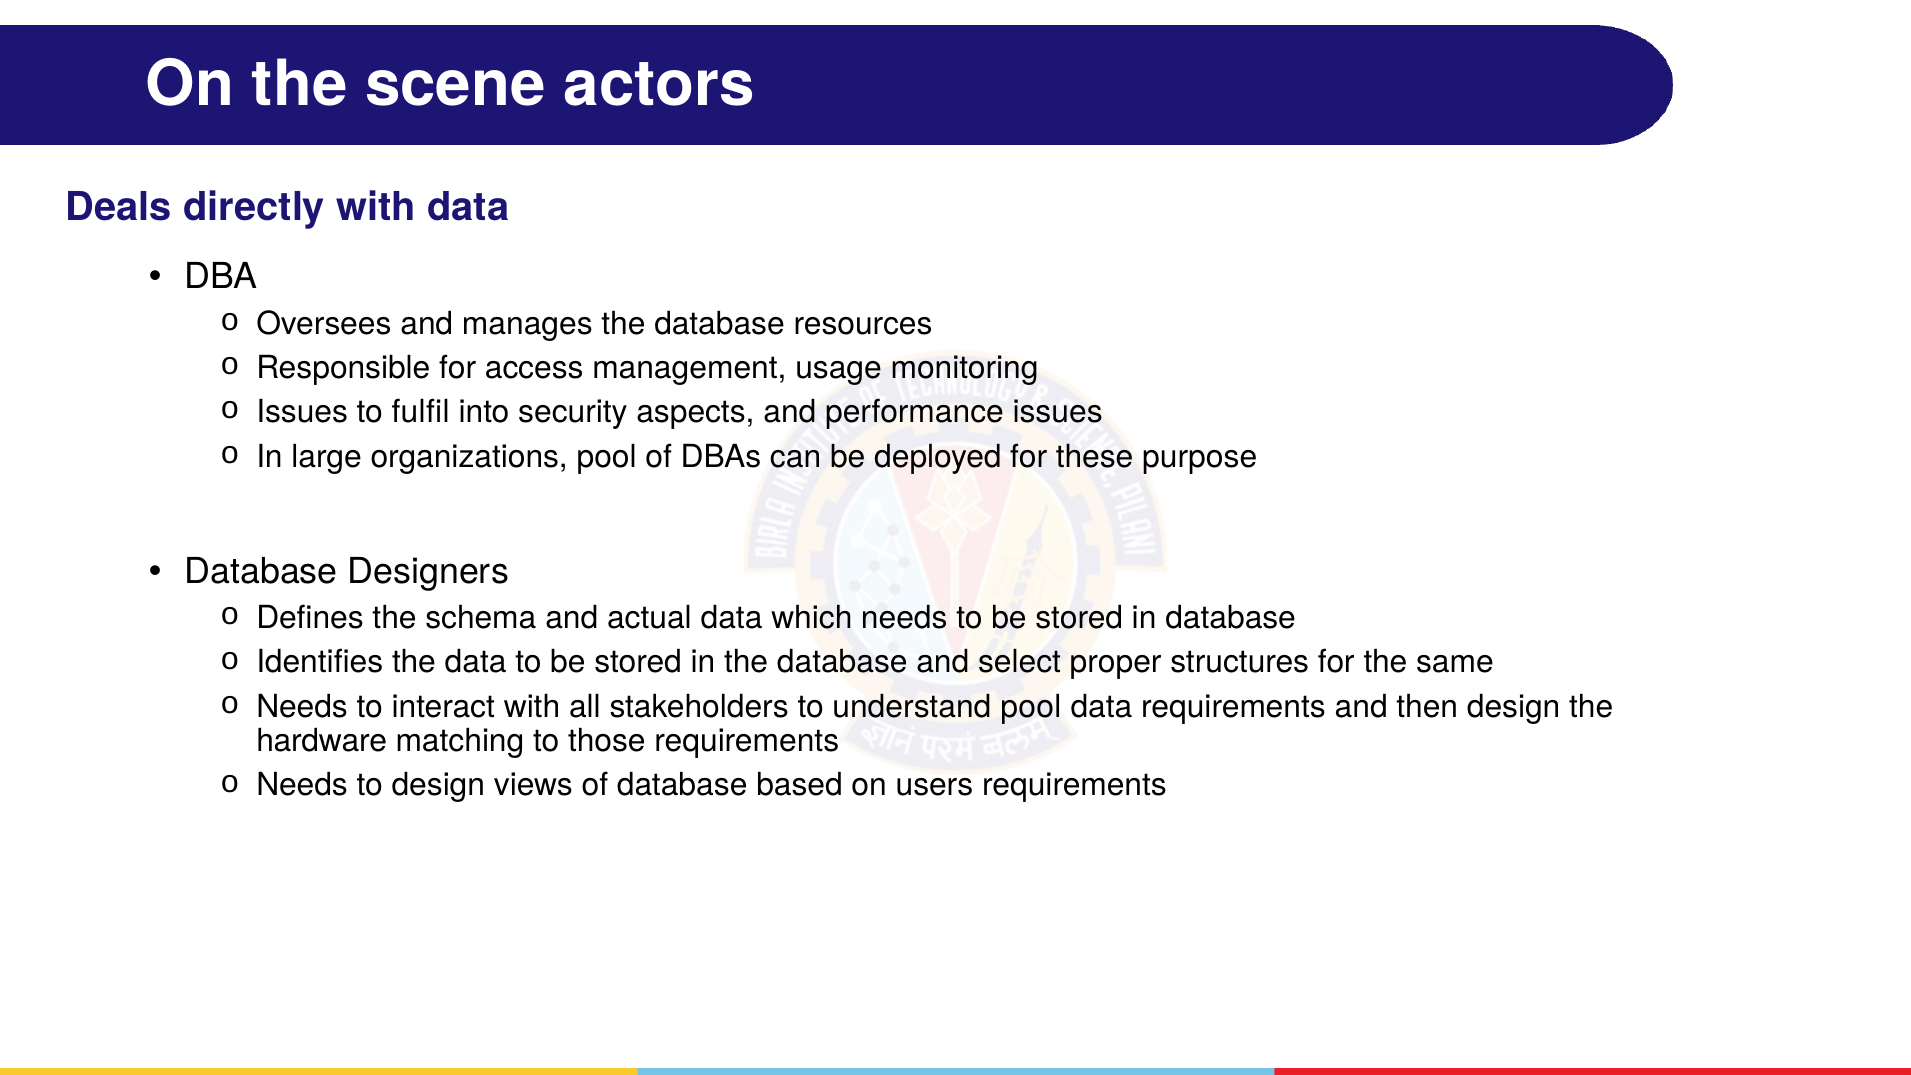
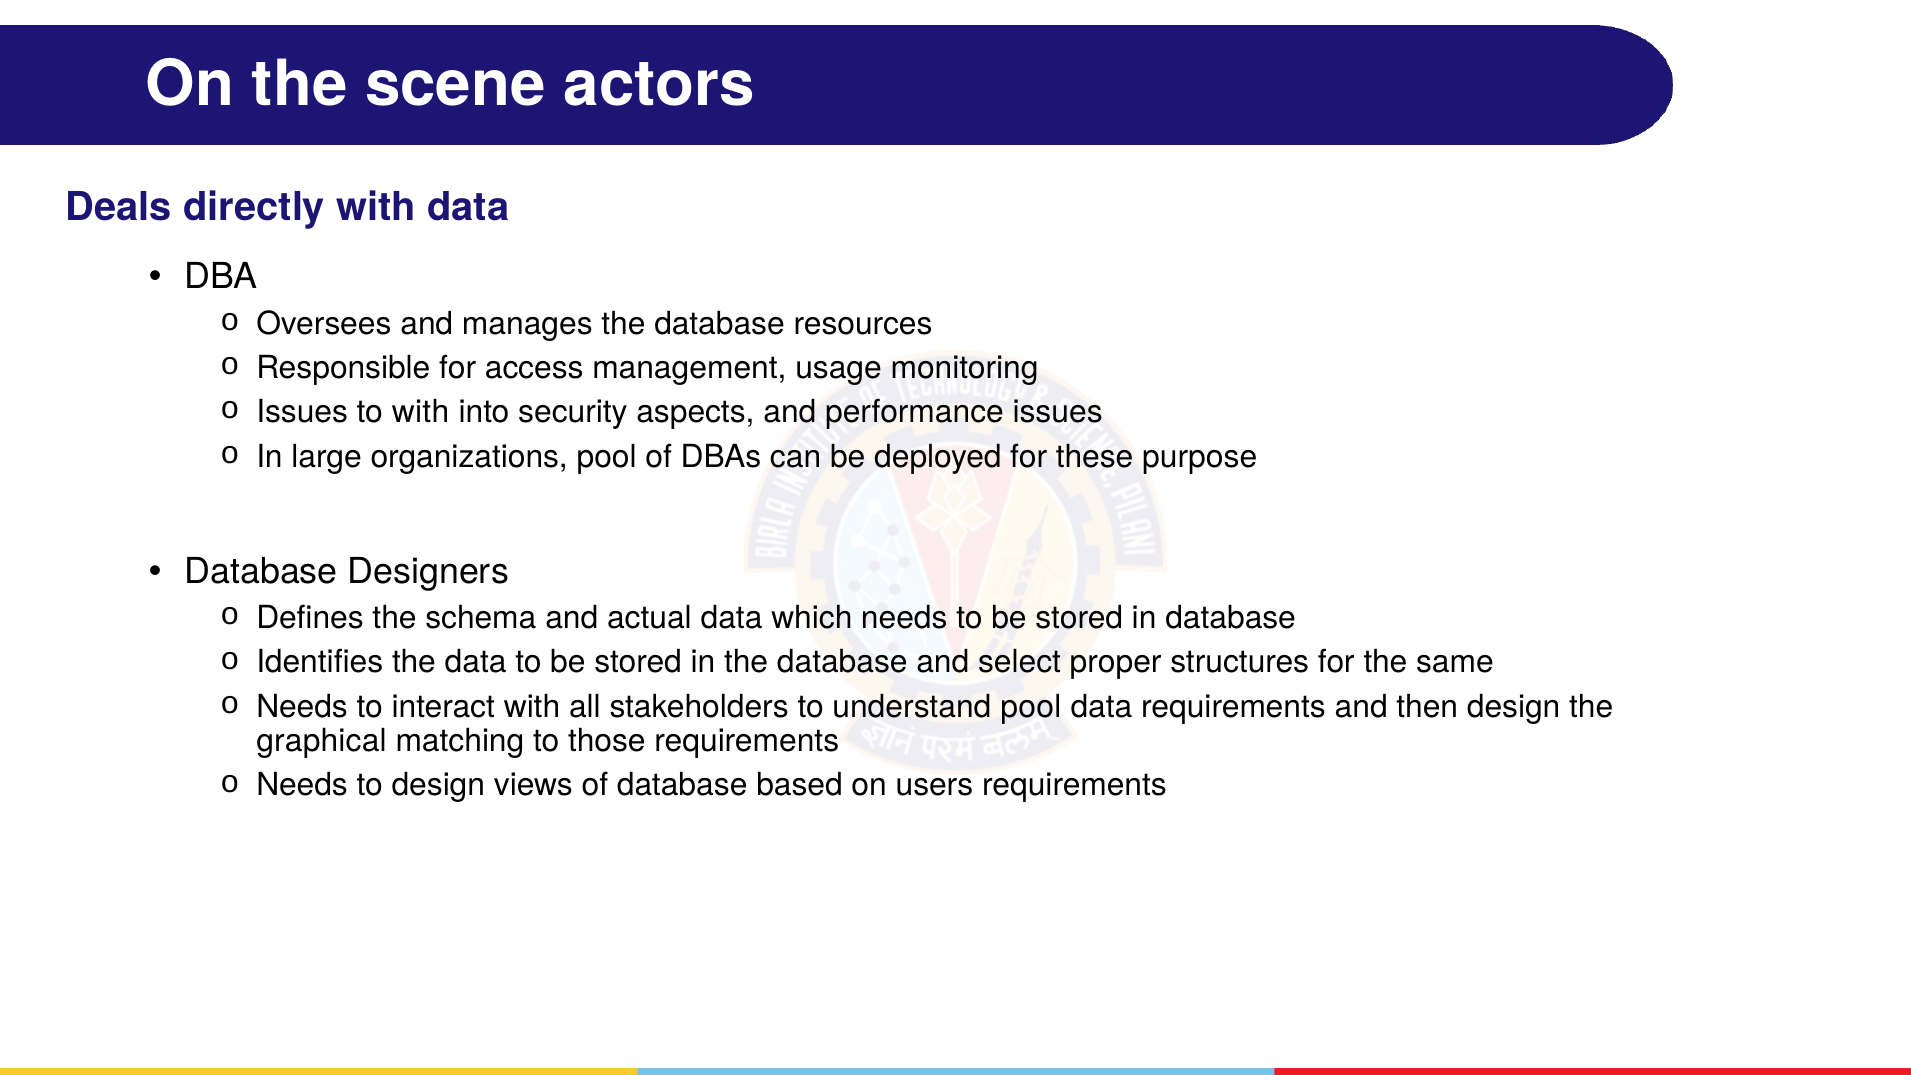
to fulfil: fulfil -> with
hardware: hardware -> graphical
